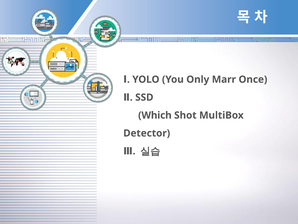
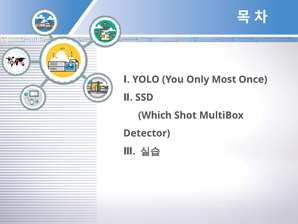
Marr: Marr -> Most
